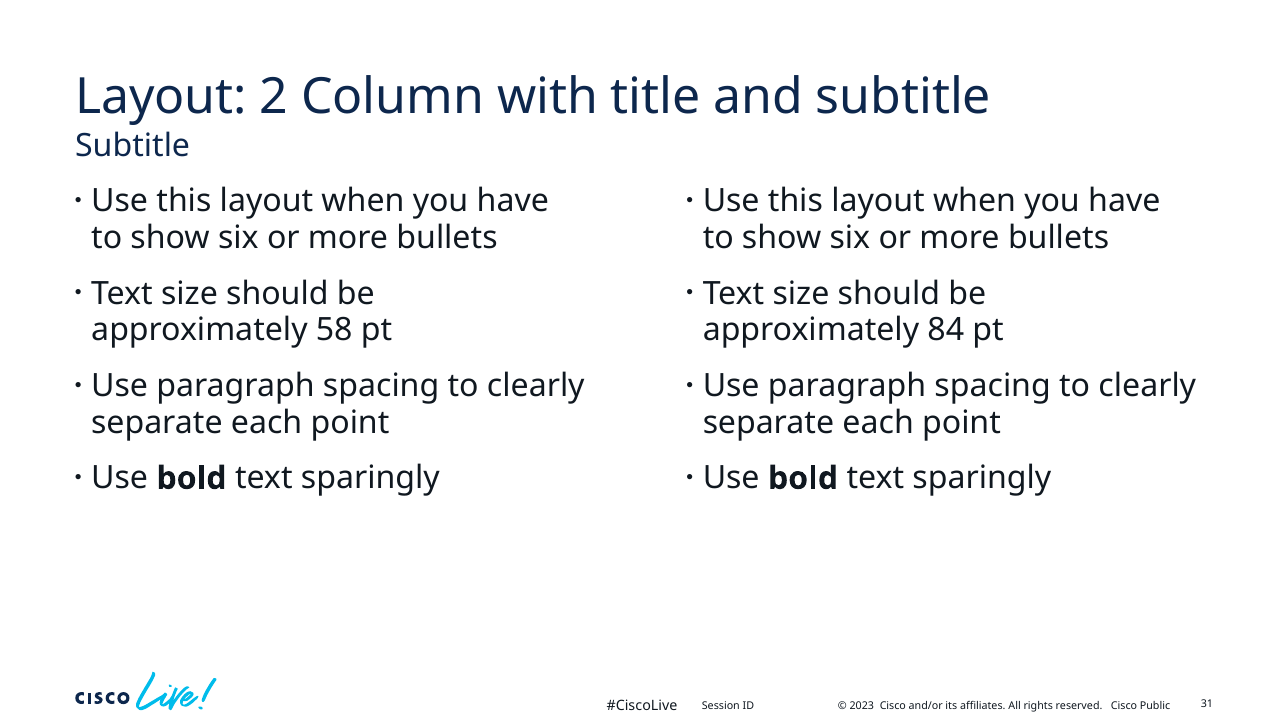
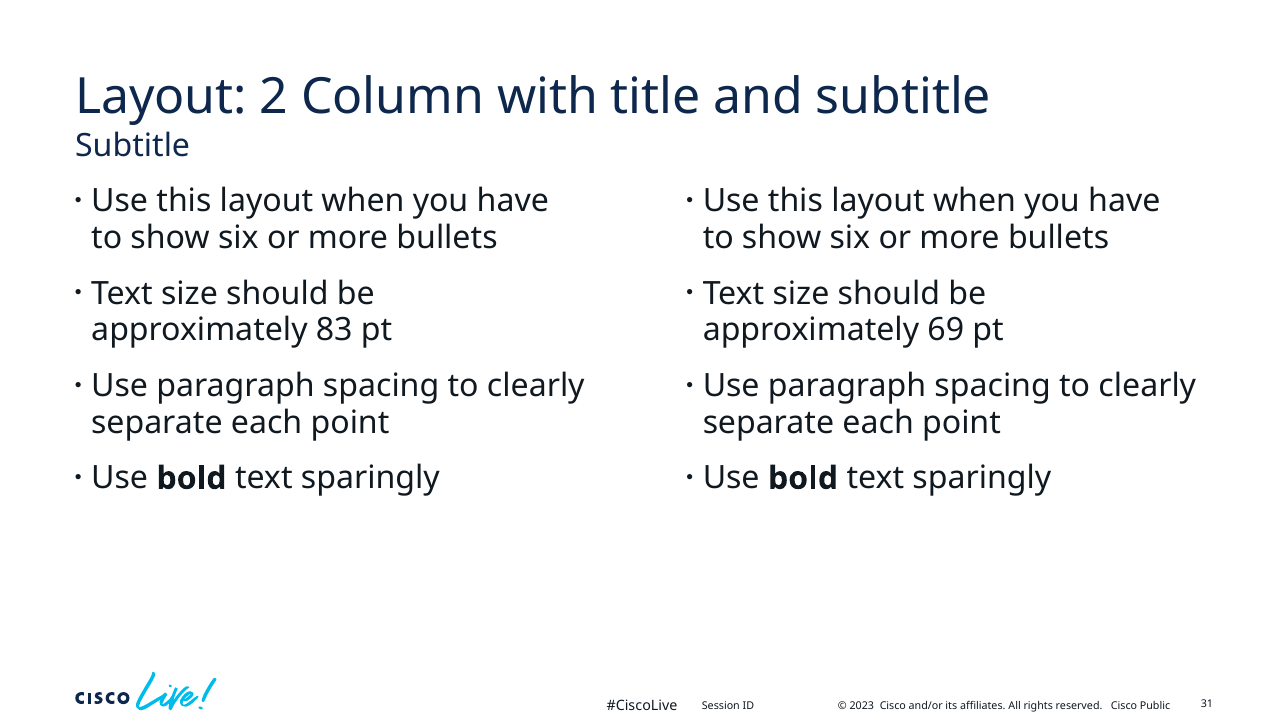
58: 58 -> 83
84: 84 -> 69
